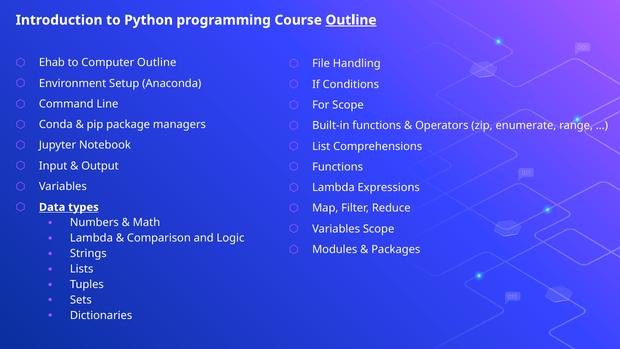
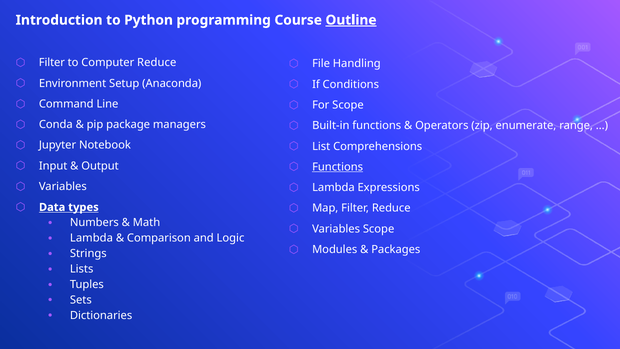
Ehab at (52, 63): Ehab -> Filter
Computer Outline: Outline -> Reduce
Functions at (338, 167) underline: none -> present
